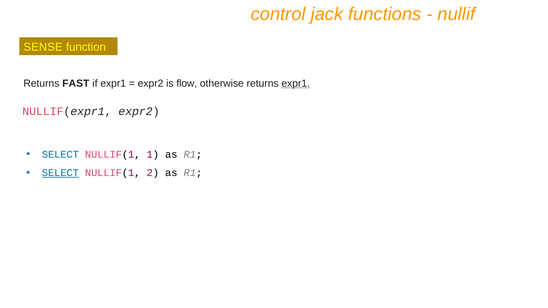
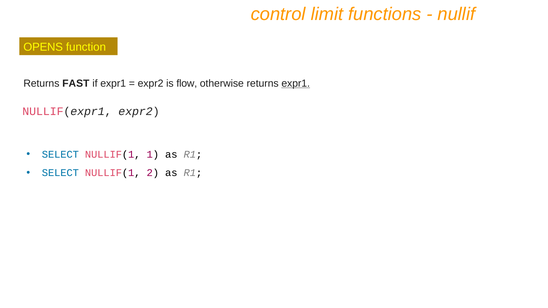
jack: jack -> limit
SENSE: SENSE -> OPENS
SELECT at (60, 173) underline: present -> none
